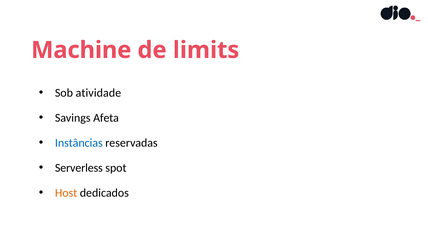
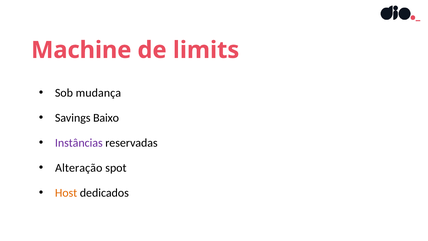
atividade: atividade -> mudança
Afeta: Afeta -> Baixo
Instâncias colour: blue -> purple
Serverless: Serverless -> Alteração
